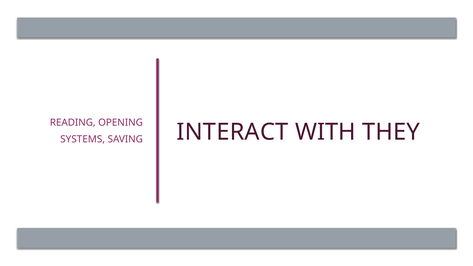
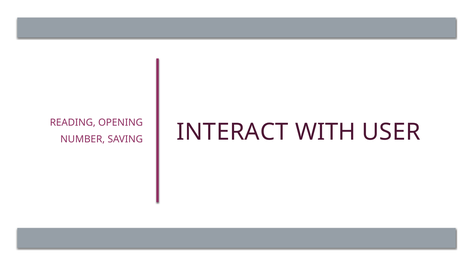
THEY: THEY -> USER
SYSTEMS: SYSTEMS -> NUMBER
